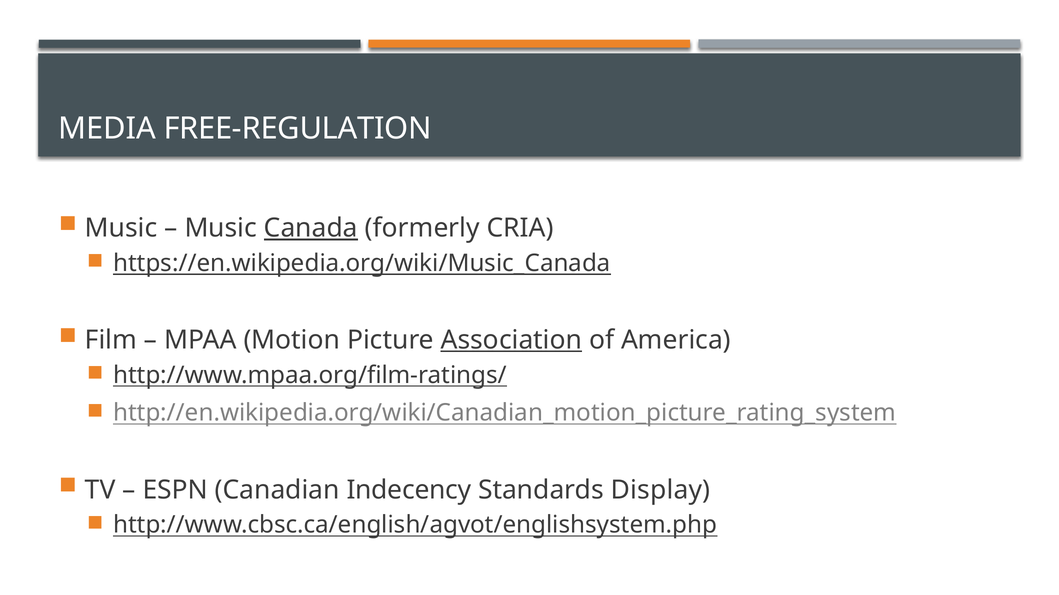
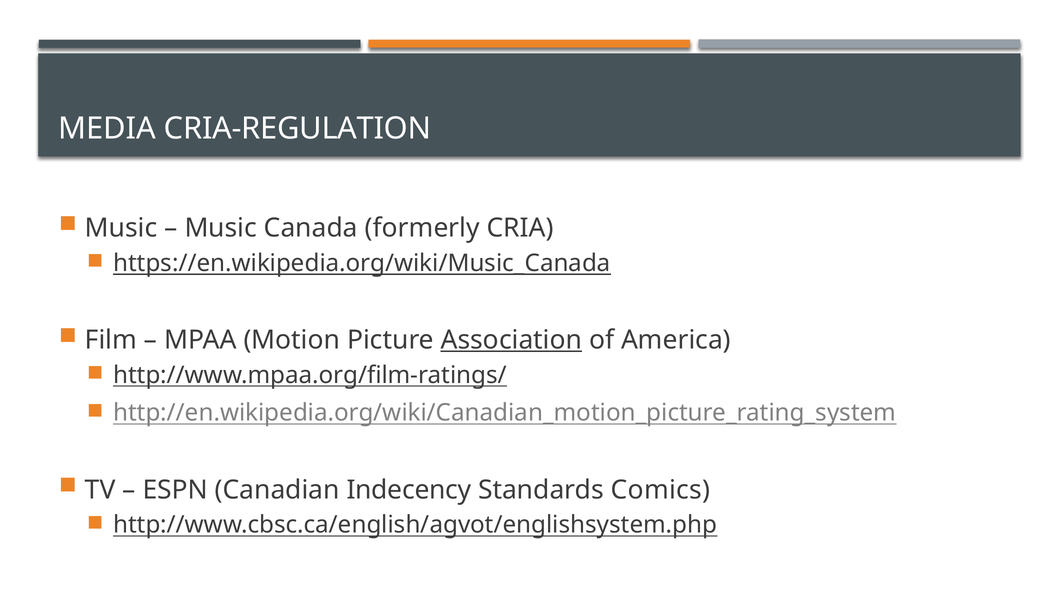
FREE-REGULATION: FREE-REGULATION -> CRIA-REGULATION
Canada underline: present -> none
Display: Display -> Comics
